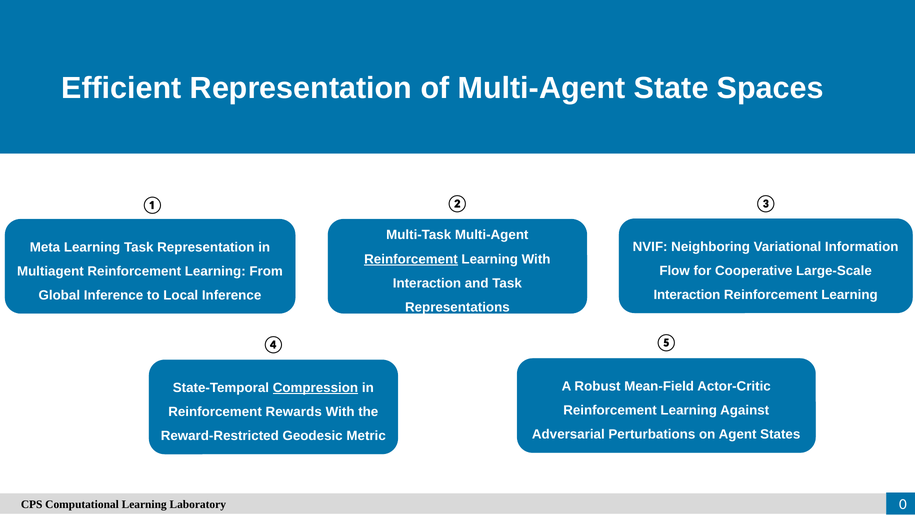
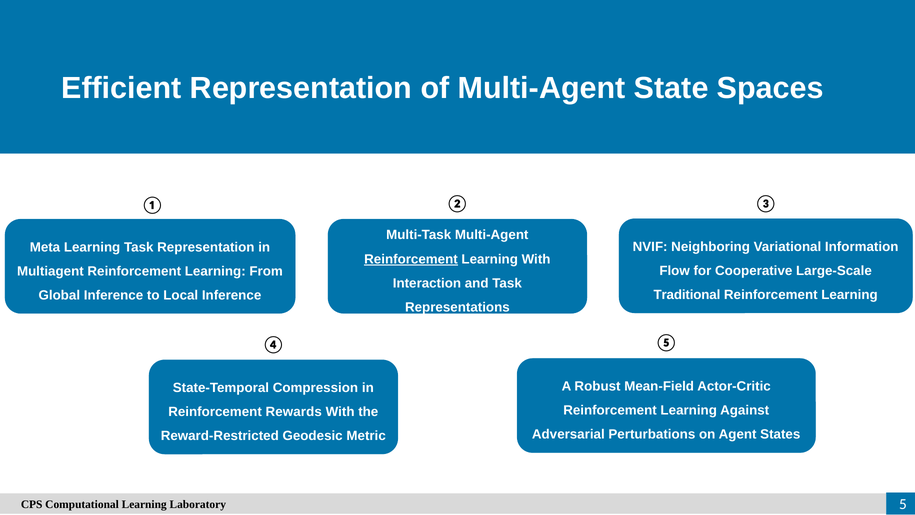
Interaction at (687, 295): Interaction -> Traditional
Compression underline: present -> none
0: 0 -> 5
